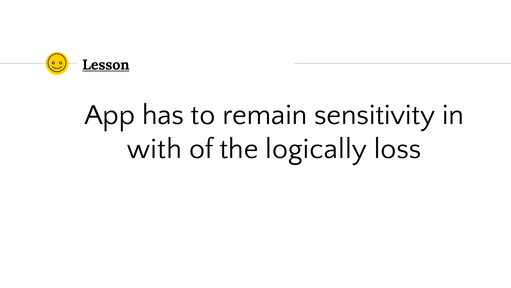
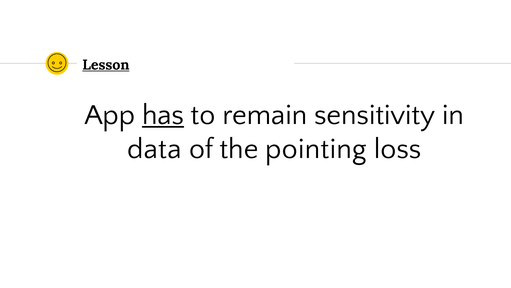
has underline: none -> present
with: with -> data
logically: logically -> pointing
